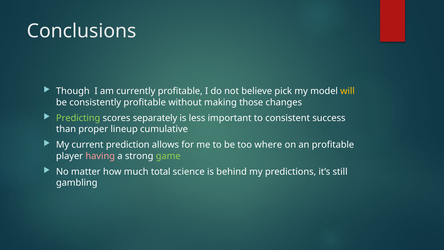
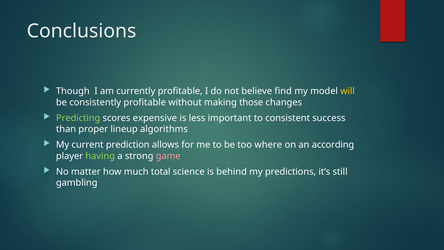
pick: pick -> find
separately: separately -> expensive
cumulative: cumulative -> algorithms
an profitable: profitable -> according
having colour: pink -> light green
game colour: light green -> pink
